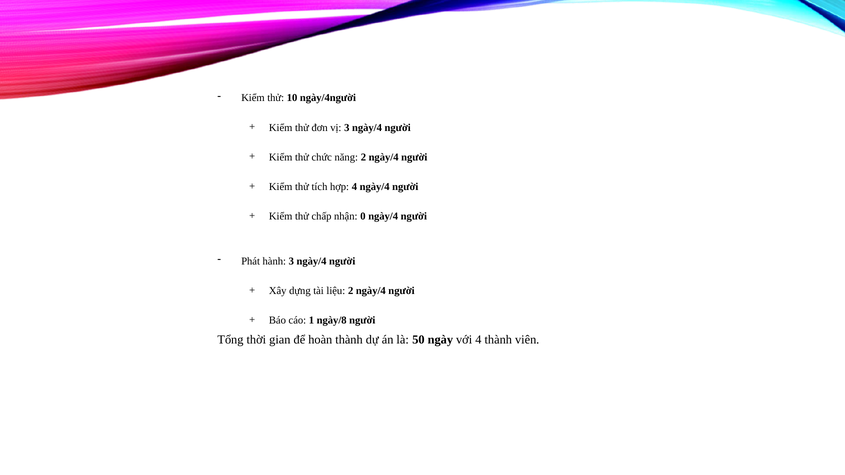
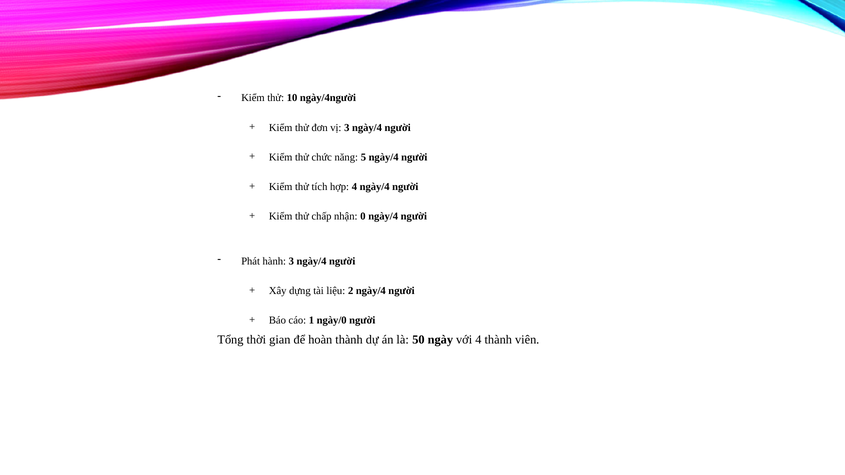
năng 2: 2 -> 5
ngày/8: ngày/8 -> ngày/0
